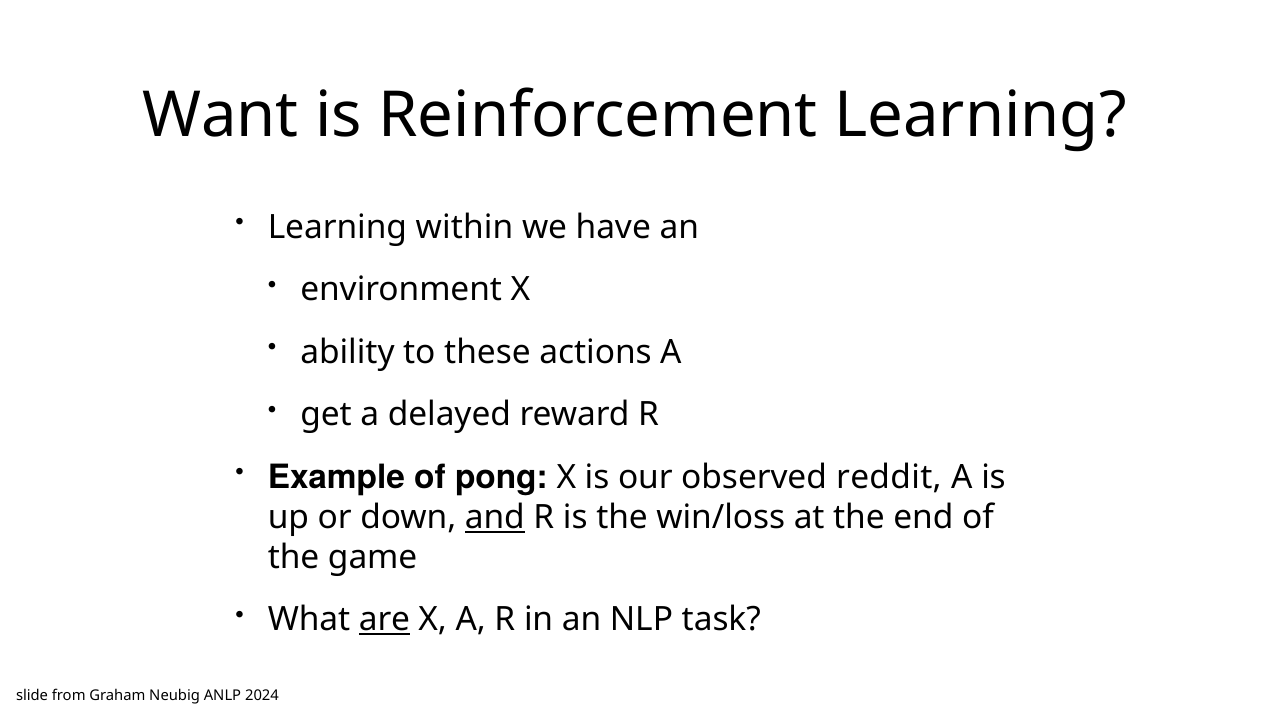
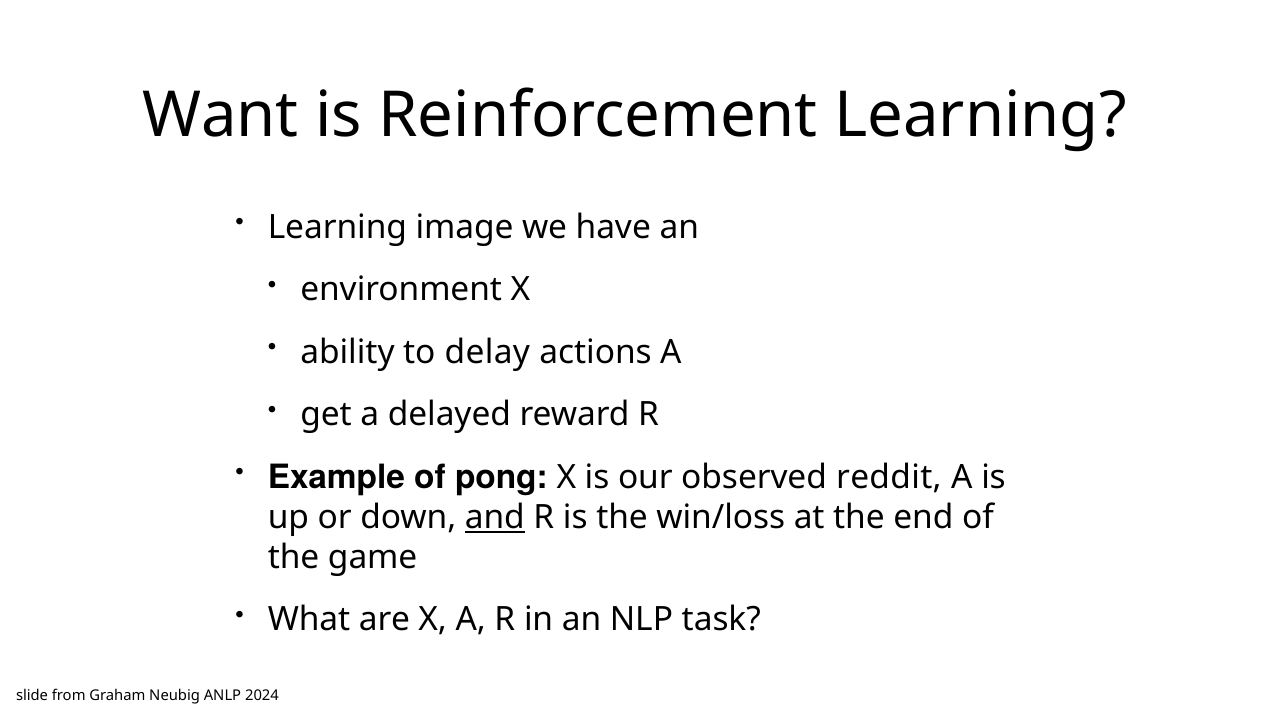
within: within -> image
these: these -> delay
are underline: present -> none
